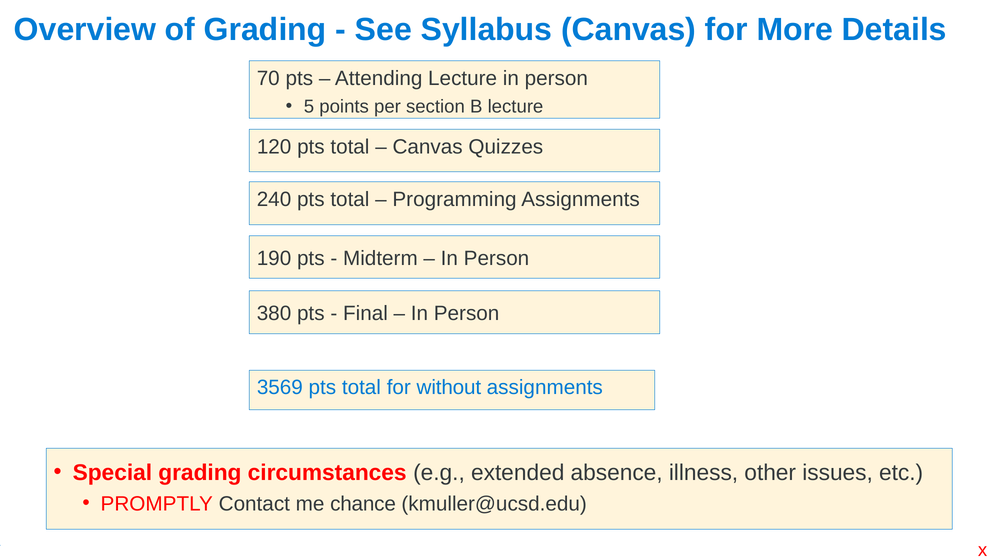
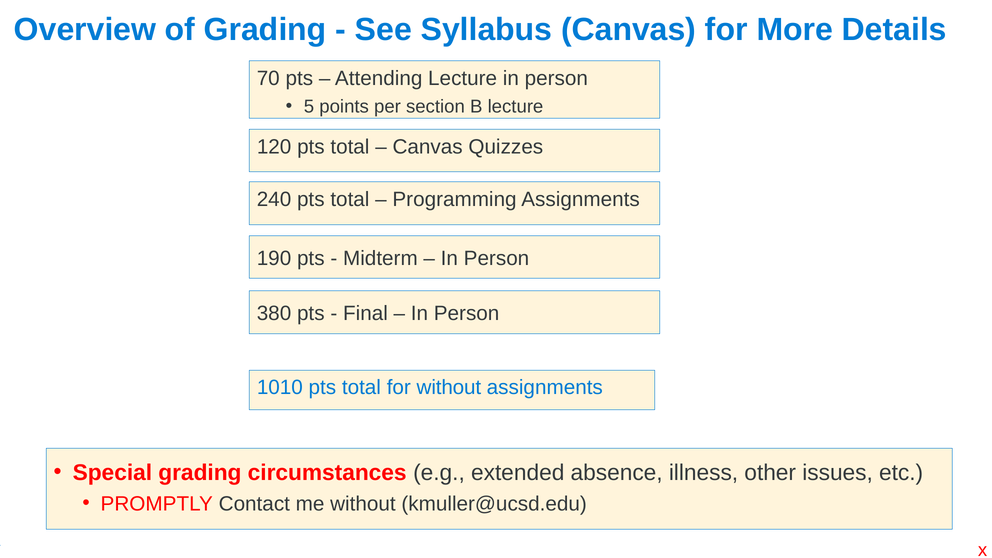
3569: 3569 -> 1010
me chance: chance -> without
